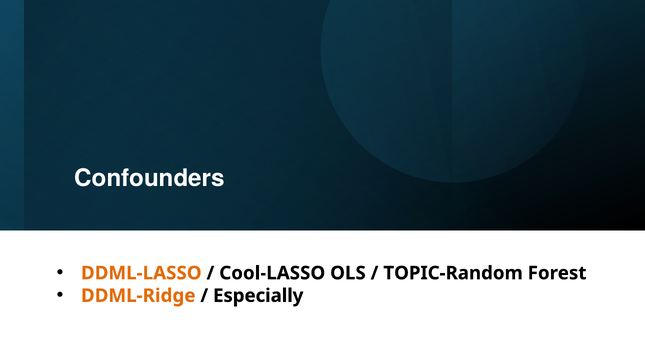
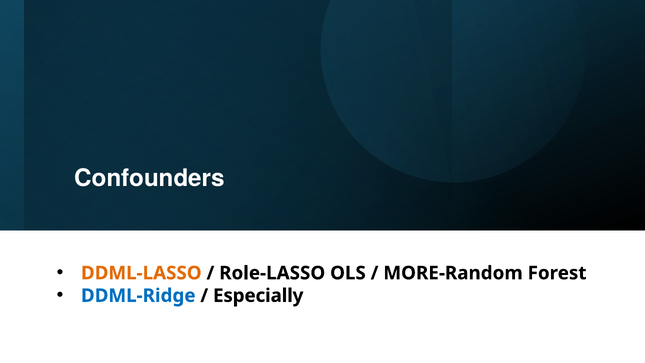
Cool-LASSO: Cool-LASSO -> Role-LASSO
TOPIC-Random: TOPIC-Random -> MORE-Random
DDML-Ridge colour: orange -> blue
